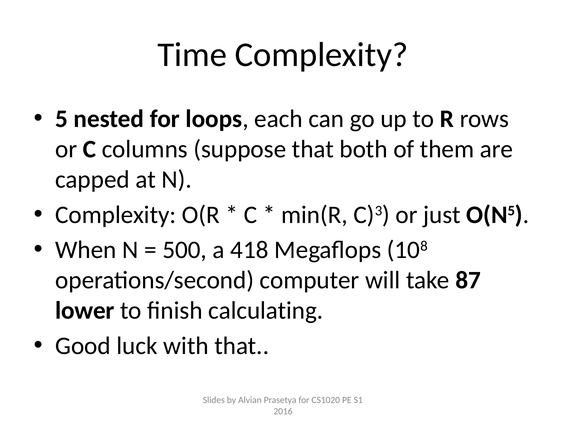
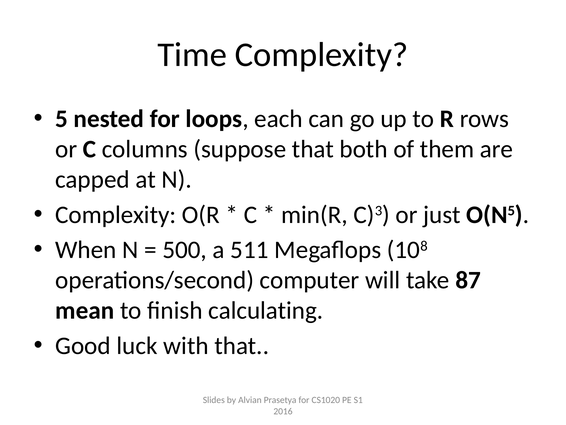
418: 418 -> 511
lower: lower -> mean
